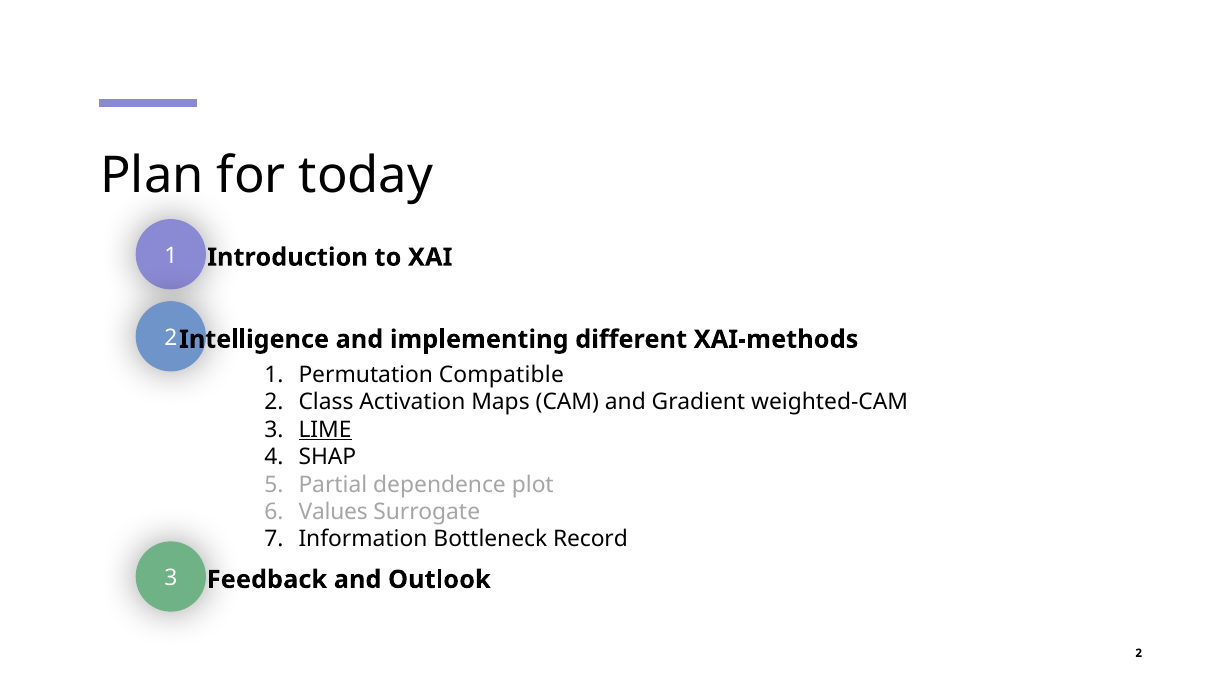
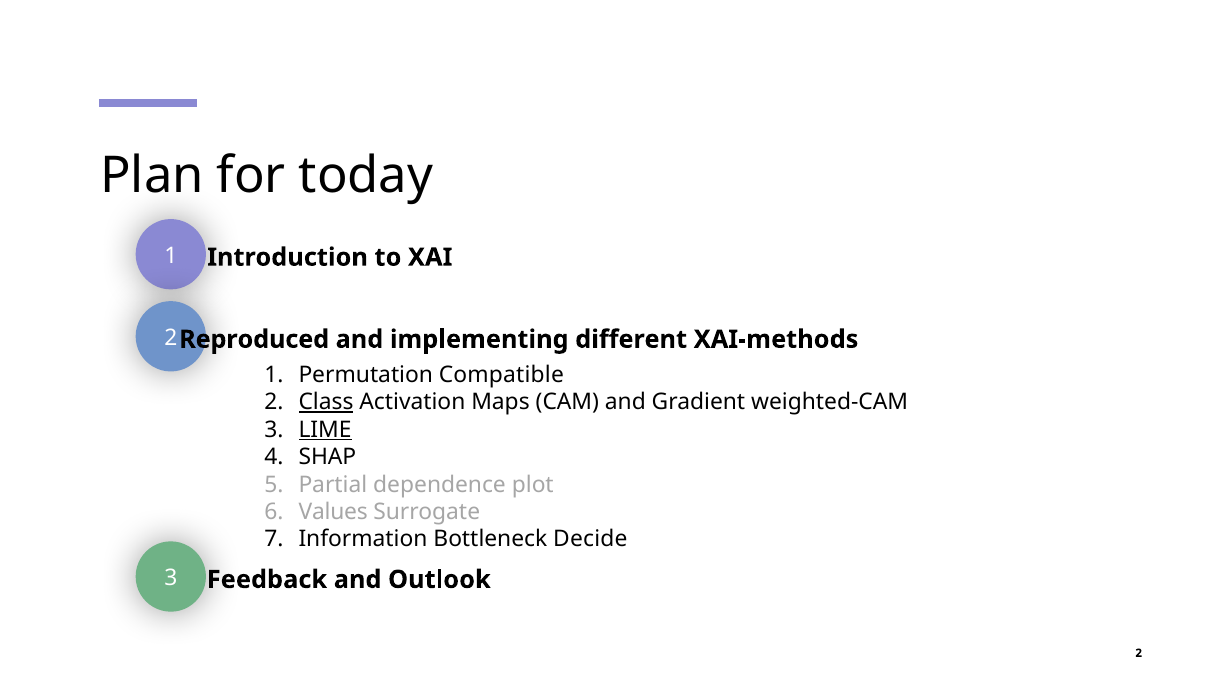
Intelligence: Intelligence -> Reproduced
Class underline: none -> present
Record: Record -> Decide
